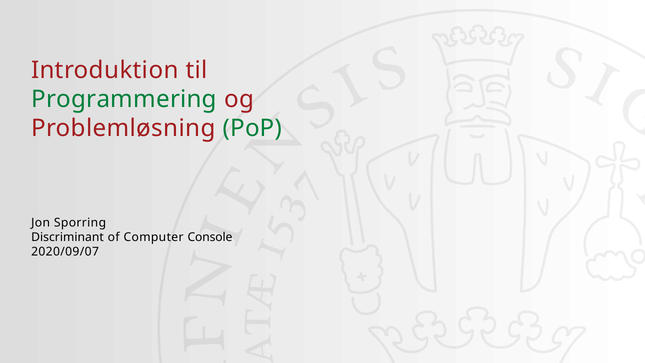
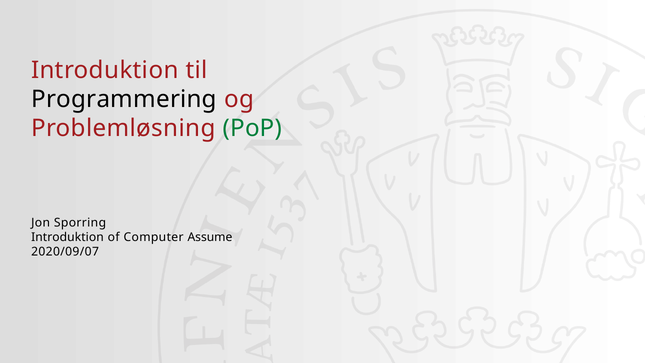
Programmering colour: green -> black
Discriminant at (67, 237): Discriminant -> Introduktion
Console: Console -> Assume
